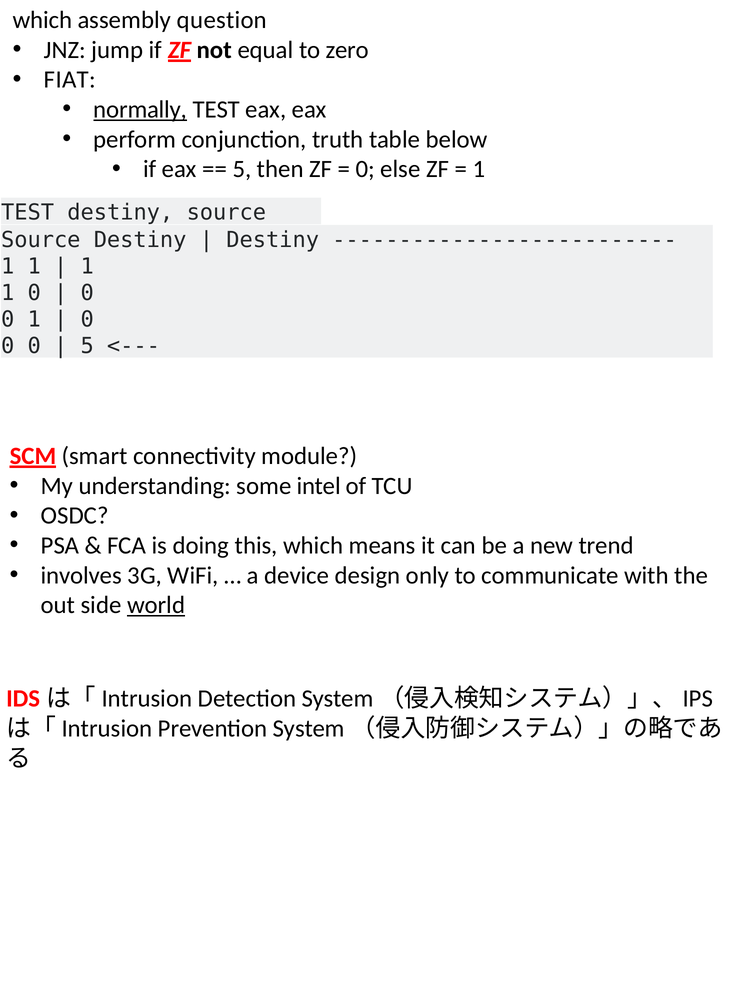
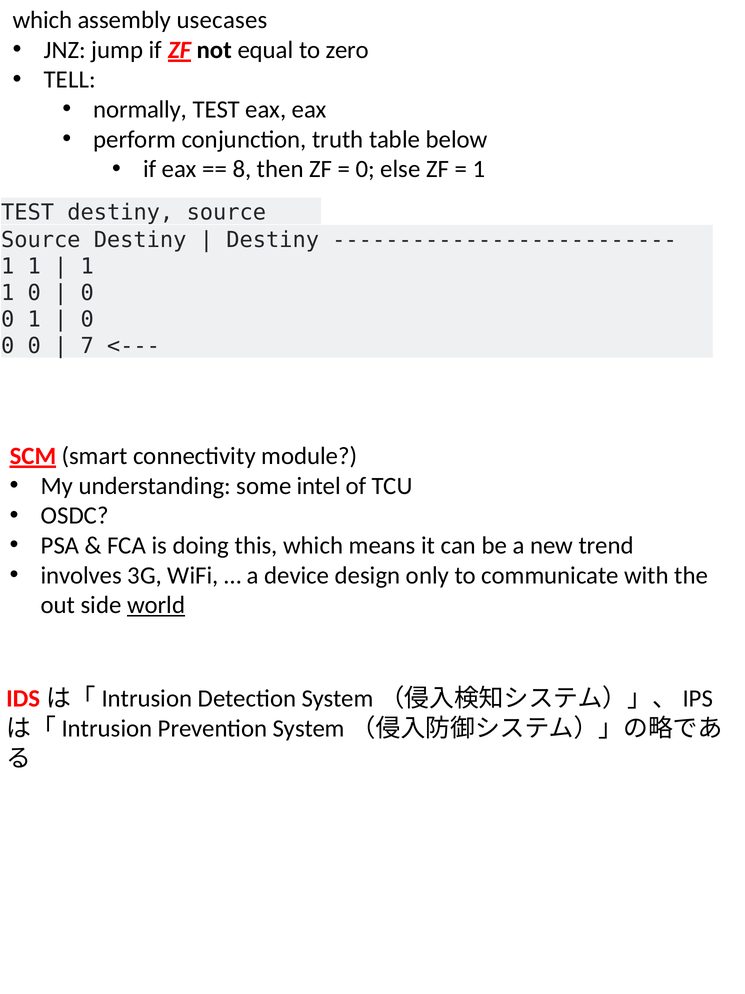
question: question -> usecases
FIAT: FIAT -> TELL
normally underline: present -> none
5 at (242, 169): 5 -> 8
5 at (87, 346): 5 -> 7
